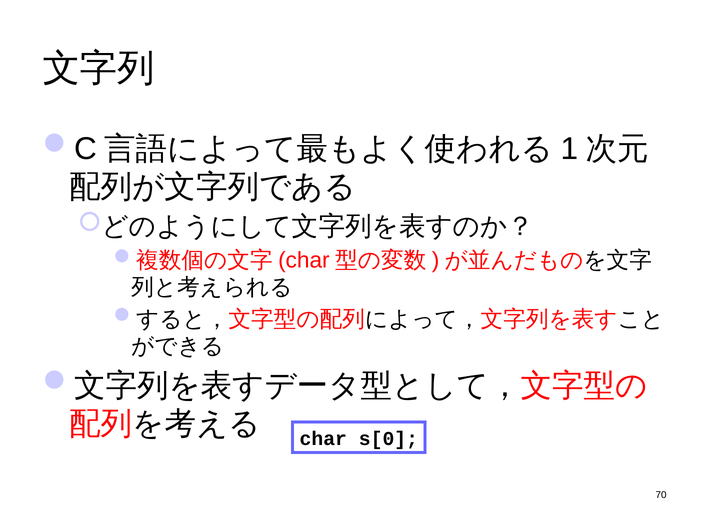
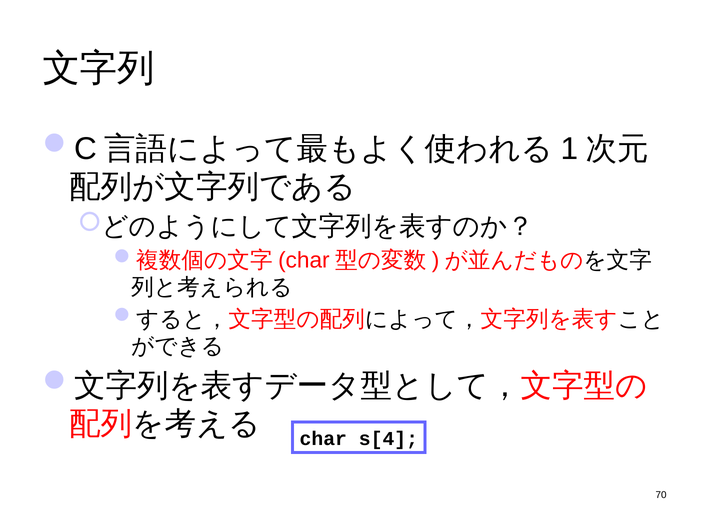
s[0: s[0 -> s[4
